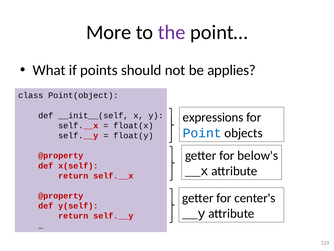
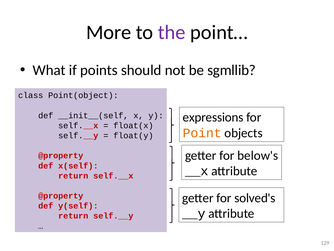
applies: applies -> sgmllib
Point colour: blue -> orange
center's: center's -> solved's
